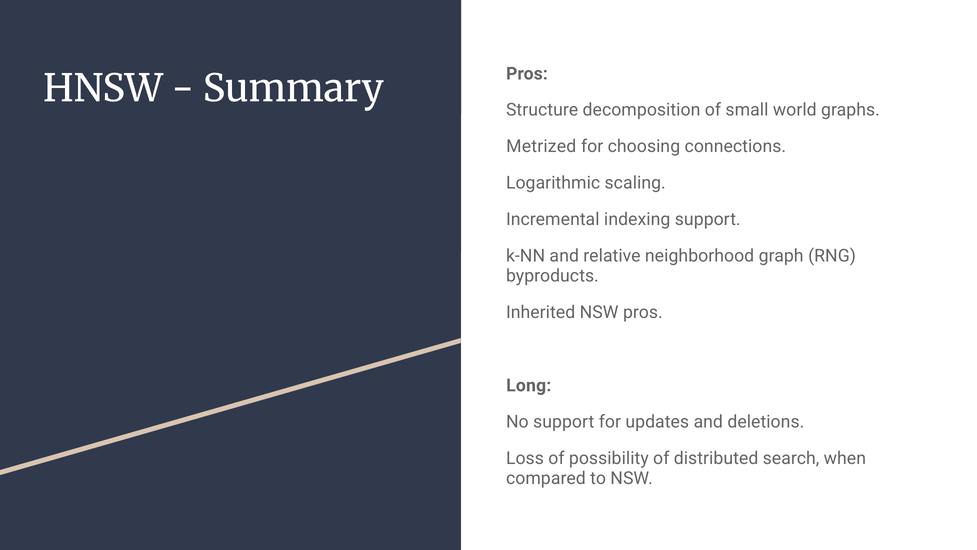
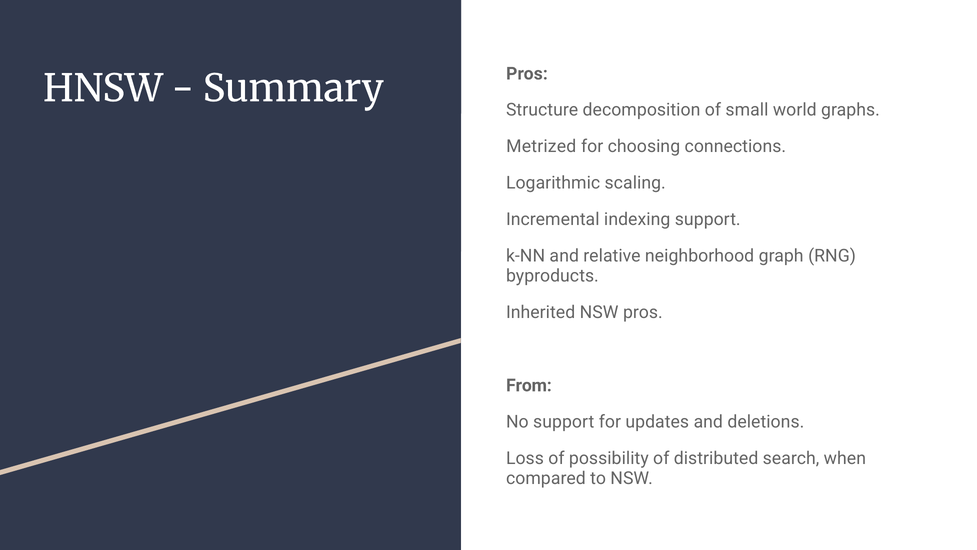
Long: Long -> From
